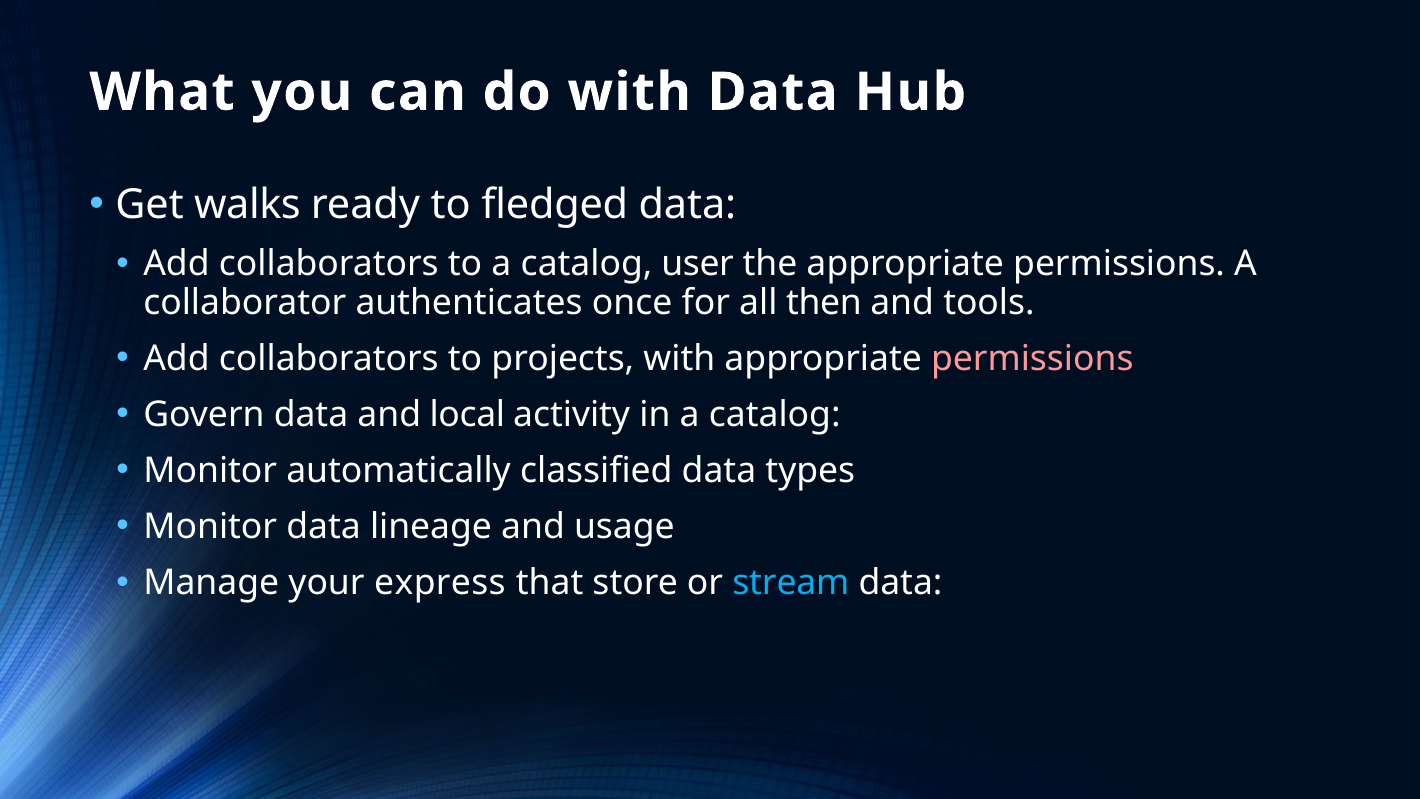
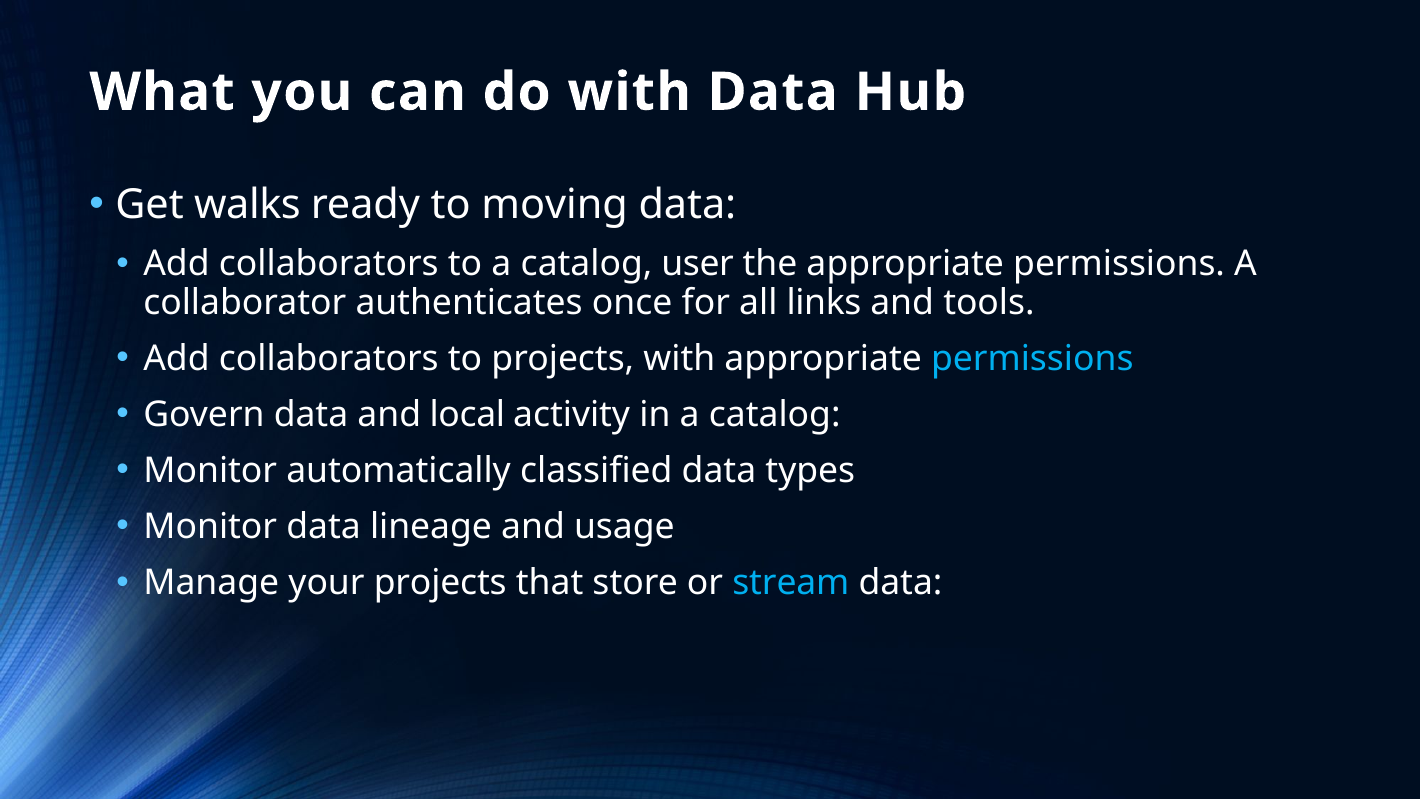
fledged: fledged -> moving
then: then -> links
permissions at (1032, 358) colour: pink -> light blue
your express: express -> projects
